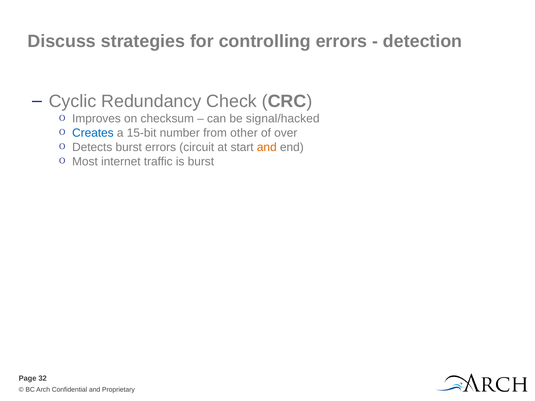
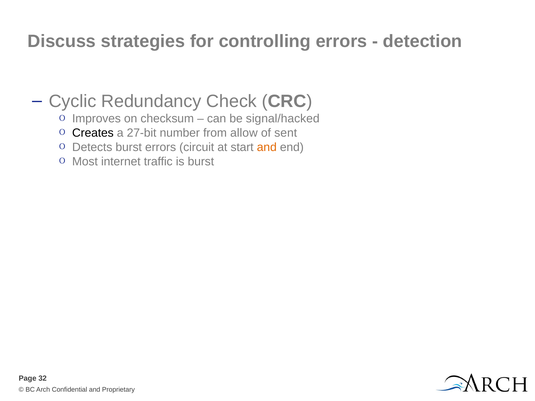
Creates colour: blue -> black
15-bit: 15-bit -> 27-bit
other: other -> allow
over: over -> sent
